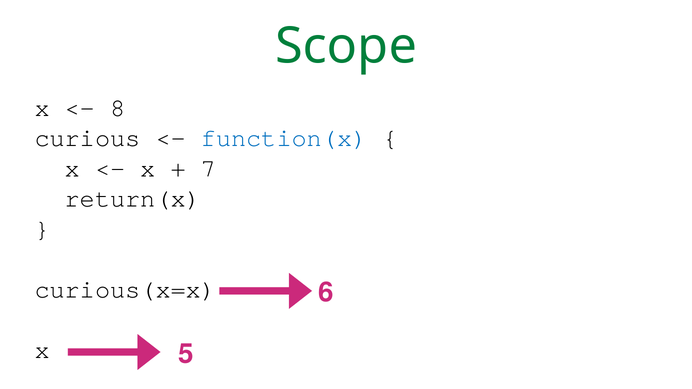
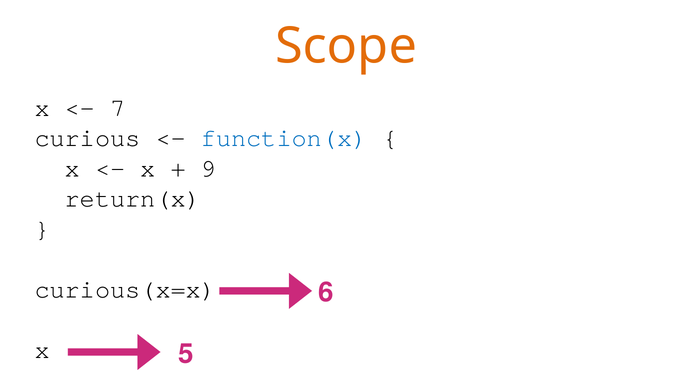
Scope colour: green -> orange
8: 8 -> 7
7: 7 -> 9
